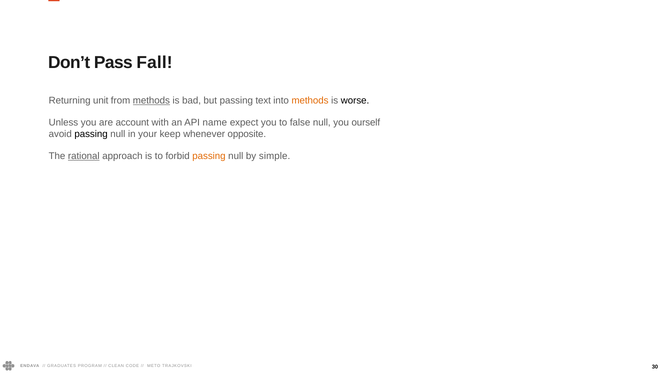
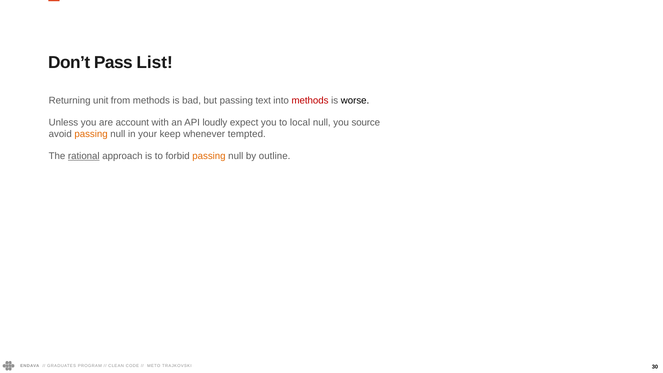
Fall: Fall -> List
methods at (151, 101) underline: present -> none
methods at (310, 101) colour: orange -> red
name: name -> loudly
false: false -> local
ourself: ourself -> source
passing at (91, 134) colour: black -> orange
opposite: opposite -> tempted
simple: simple -> outline
